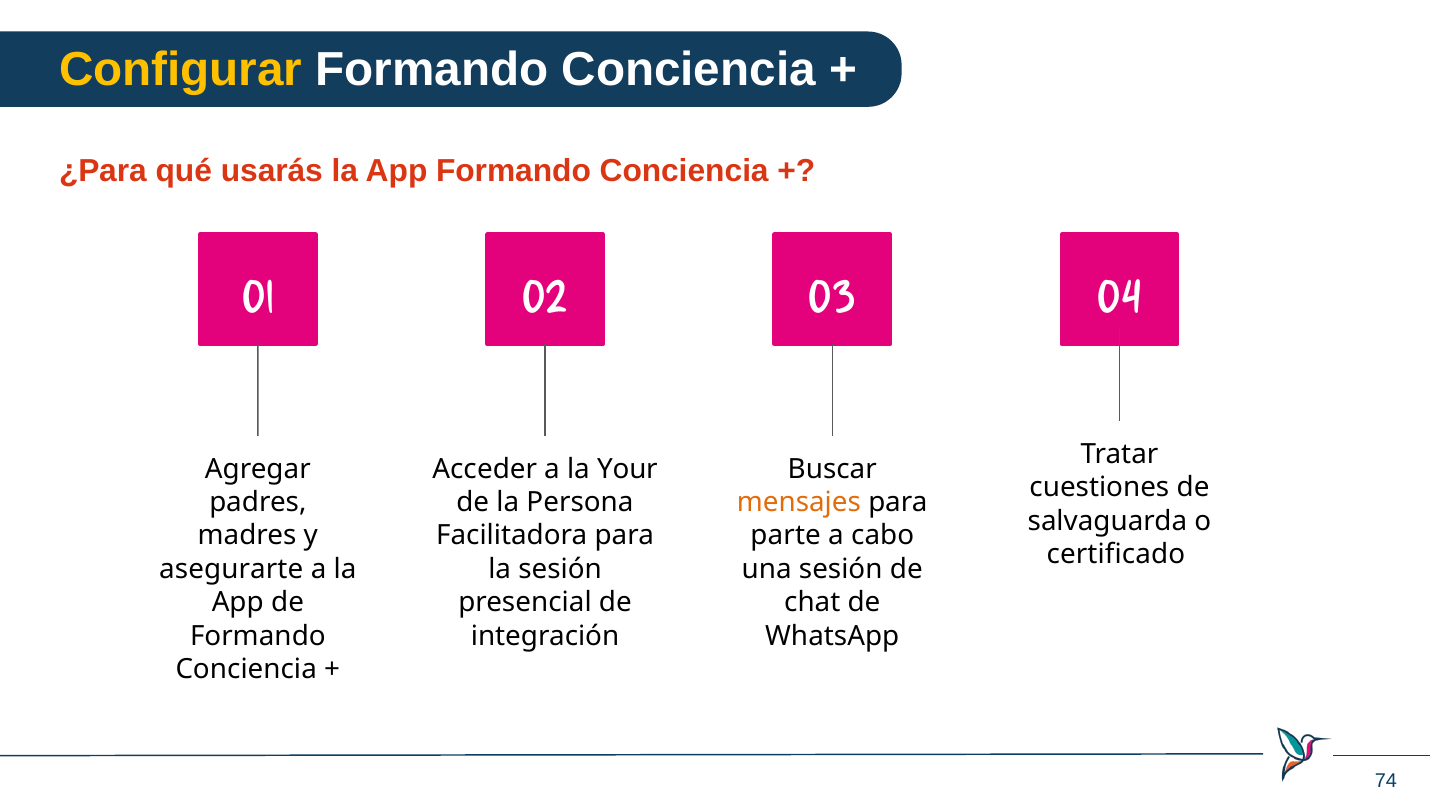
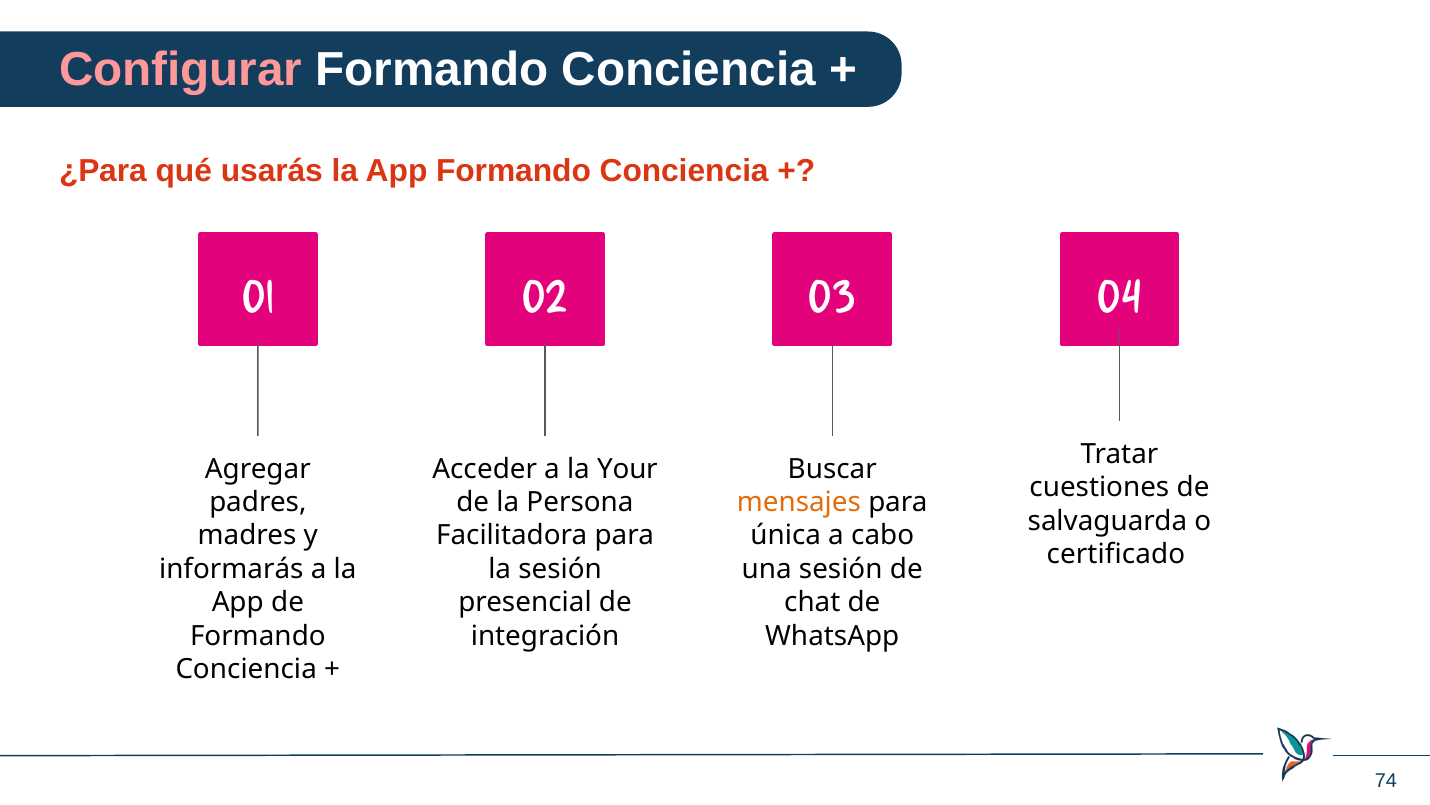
Configurar colour: yellow -> pink
parte: parte -> única
asegurarte: asegurarte -> informarás
